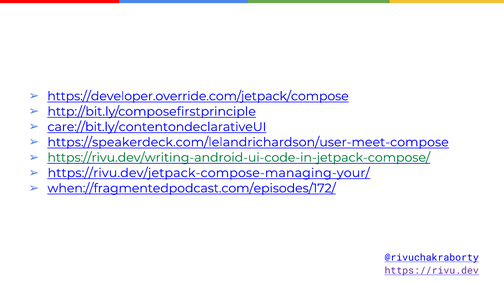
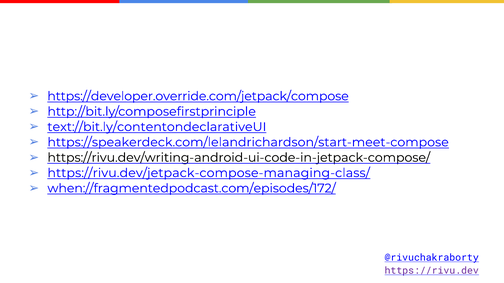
care://bit.ly/contentondeclarativeUI: care://bit.ly/contentondeclarativeUI -> text://bit.ly/contentondeclarativeUI
https://speakerdeck.com/lelandrichardson/user-meet-compose: https://speakerdeck.com/lelandrichardson/user-meet-compose -> https://speakerdeck.com/lelandrichardson/start-meet-compose
https://rivu.dev/writing-android-ui-code-in-jetpack-compose/ colour: green -> black
https://rivu.dev/jetpack-compose-managing-your/: https://rivu.dev/jetpack-compose-managing-your/ -> https://rivu.dev/jetpack-compose-managing-class/
